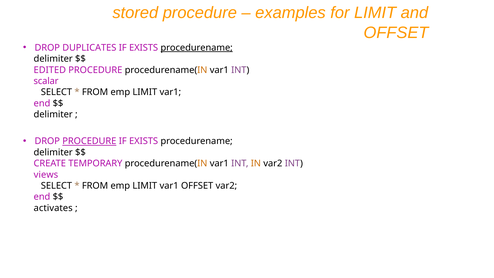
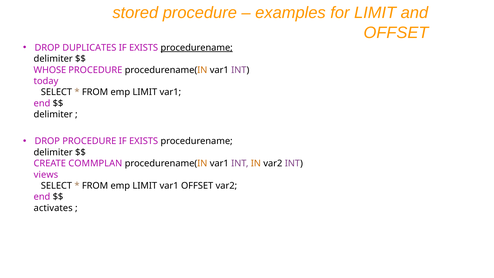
EDITED: EDITED -> WHOSE
scalar: scalar -> today
PROCEDURE at (89, 141) underline: present -> none
TEMPORARY: TEMPORARY -> COMMPLAN
